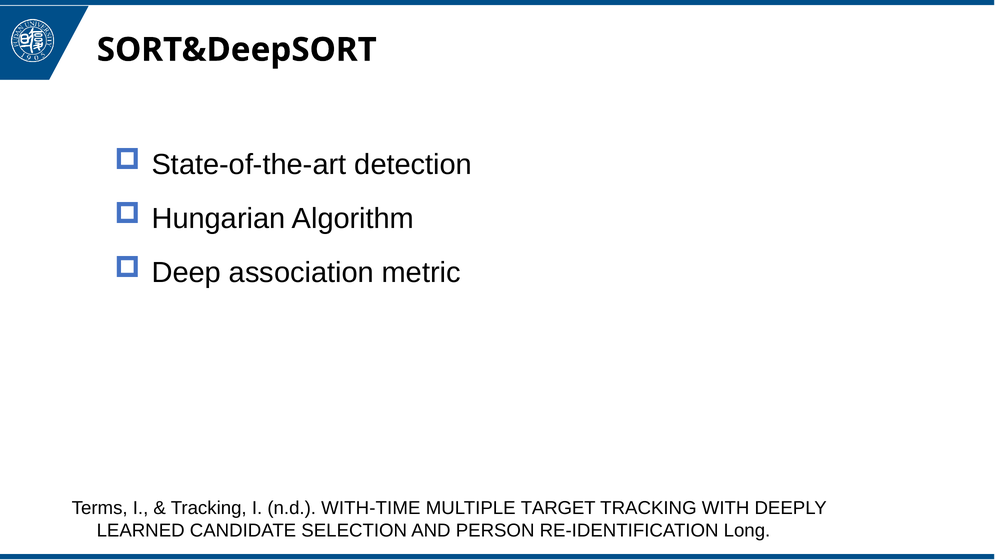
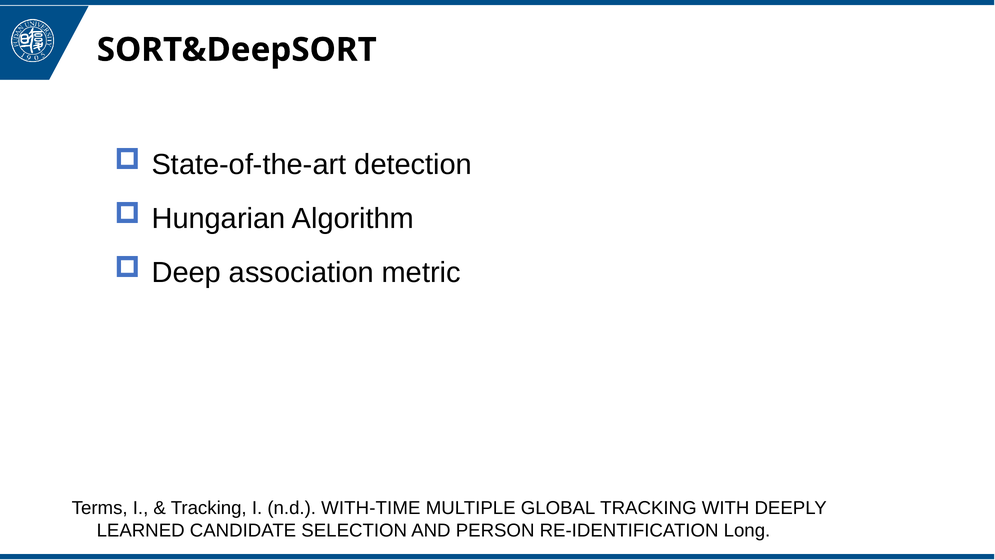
TARGET: TARGET -> GLOBAL
